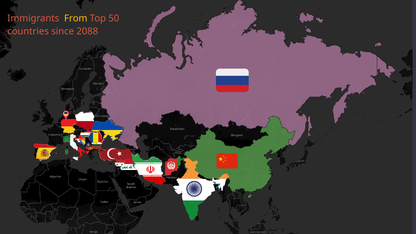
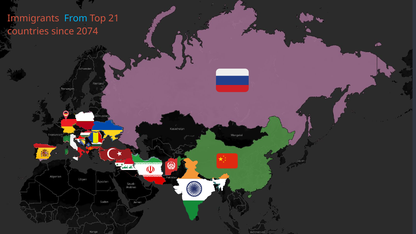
From colour: yellow -> light blue
50: 50 -> 21
2088: 2088 -> 2074
